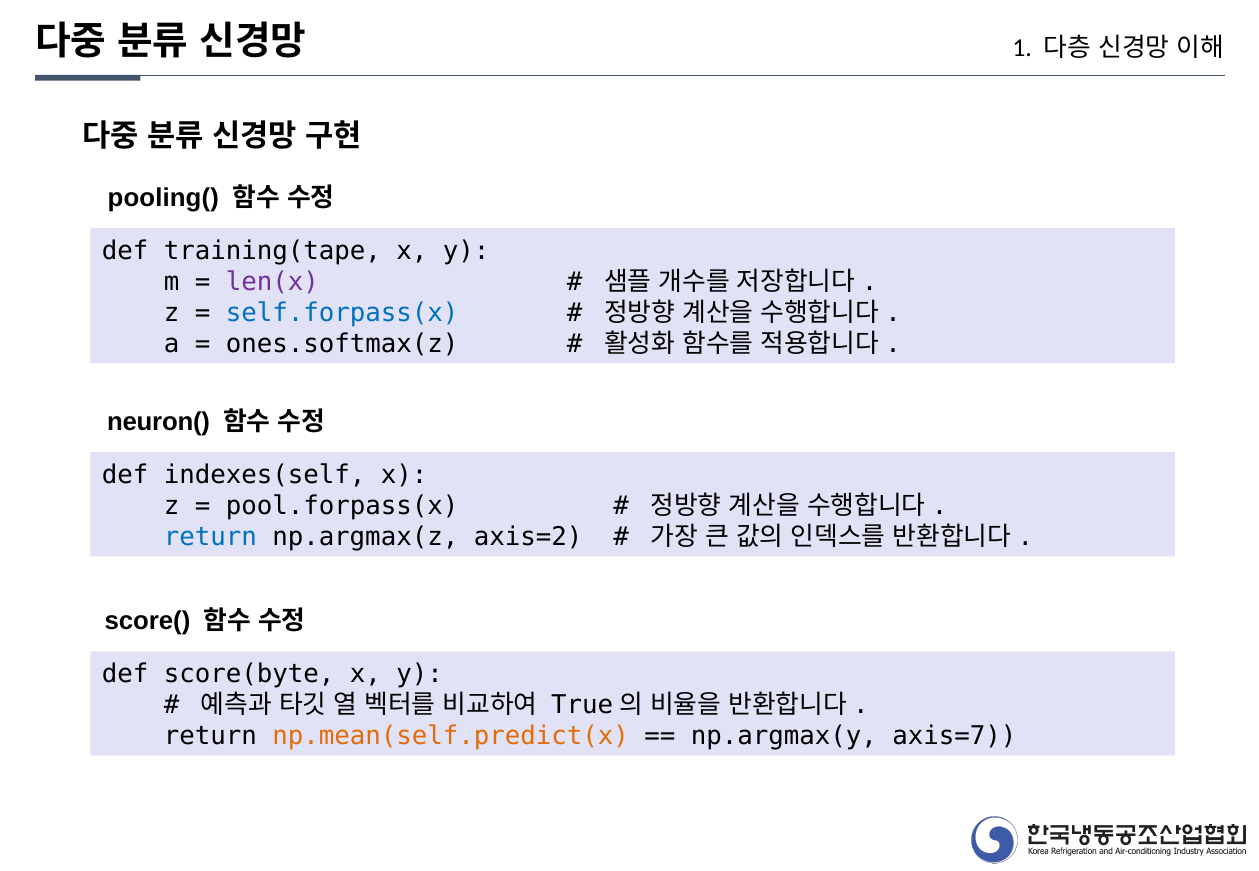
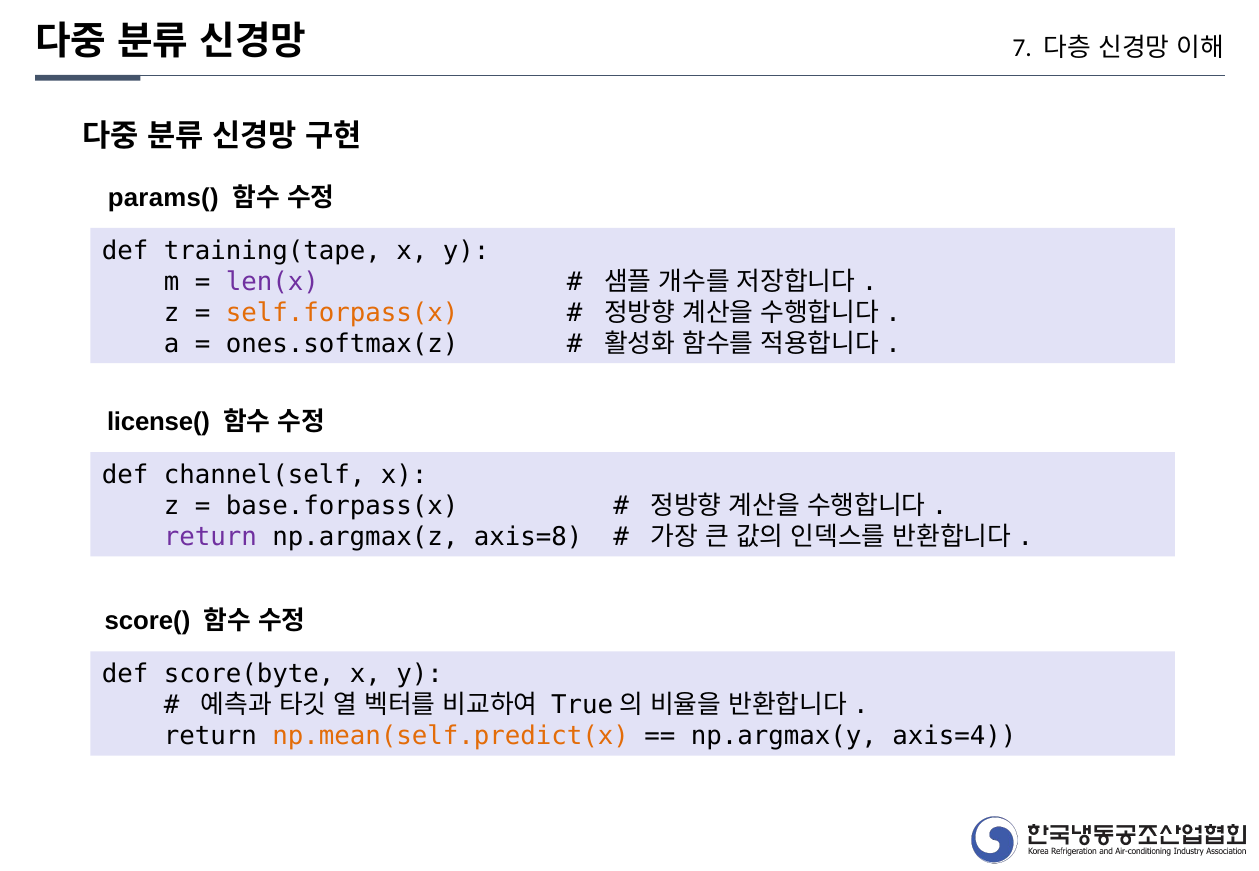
1: 1 -> 7
pooling(: pooling( -> params(
self.forpass(x colour: blue -> orange
neuron(: neuron( -> license(
indexes(self: indexes(self -> channel(self
pool.forpass(x: pool.forpass(x -> base.forpass(x
return at (210, 537) colour: blue -> purple
axis=2: axis=2 -> axis=8
axis=7: axis=7 -> axis=4
